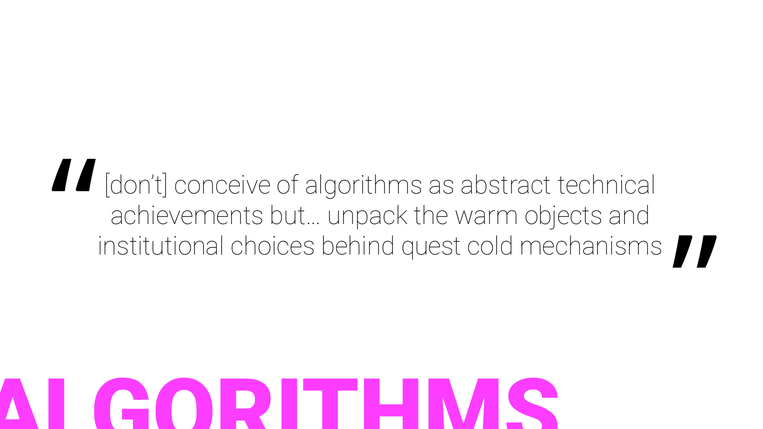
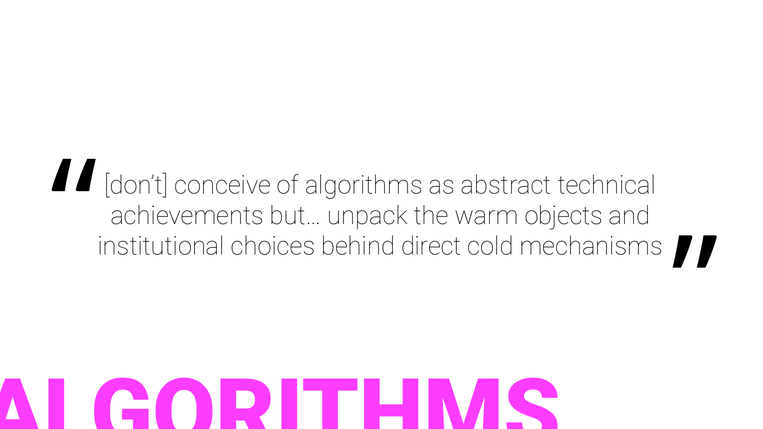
quest: quest -> direct
